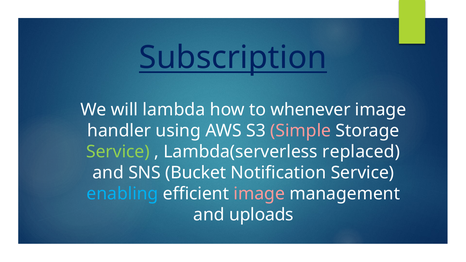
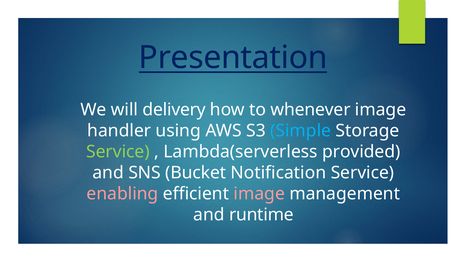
Subscription: Subscription -> Presentation
lambda: lambda -> delivery
Simple colour: pink -> light blue
replaced: replaced -> provided
enabling colour: light blue -> pink
uploads: uploads -> runtime
